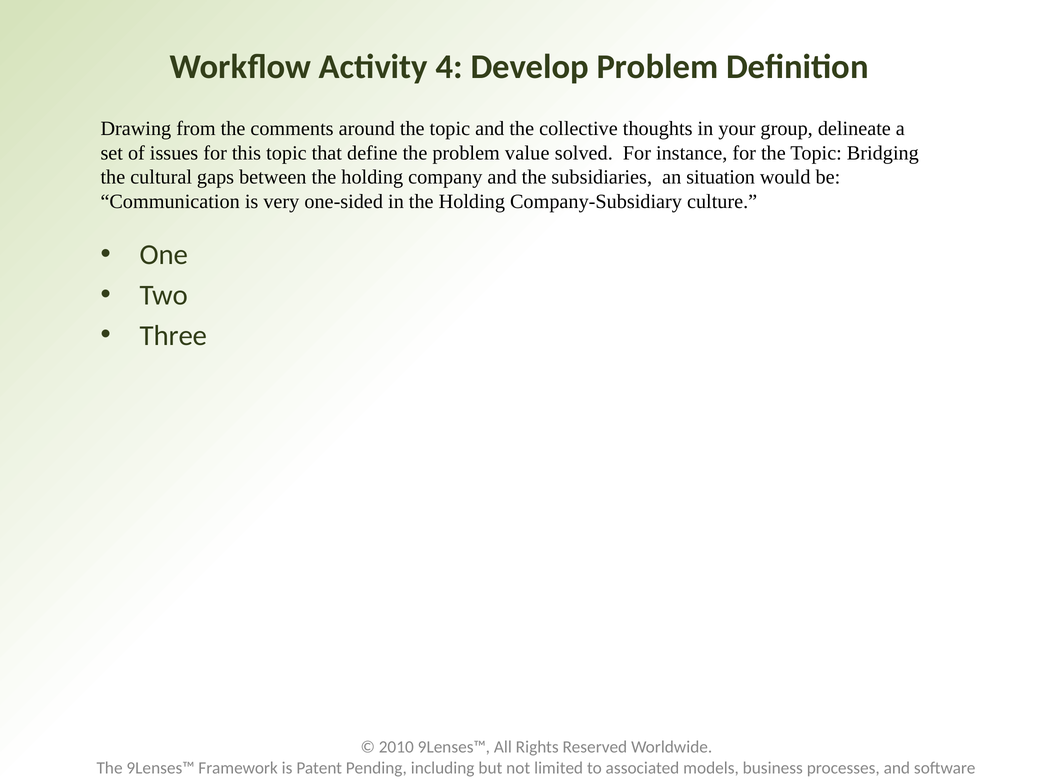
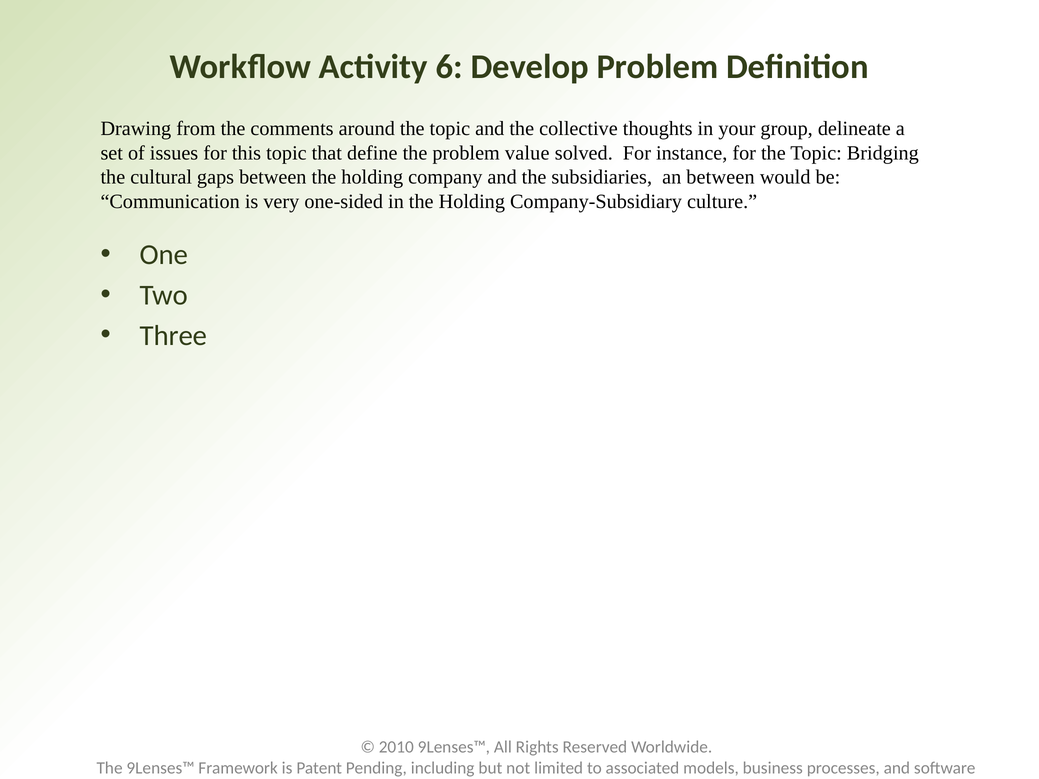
4: 4 -> 6
an situation: situation -> between
